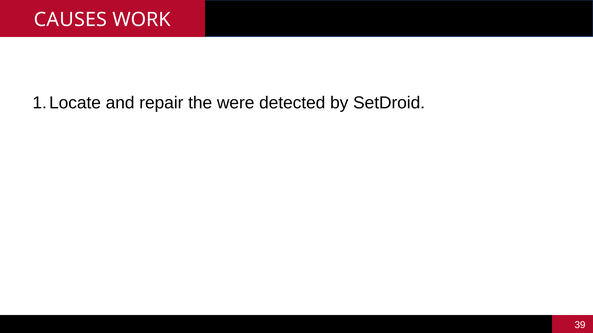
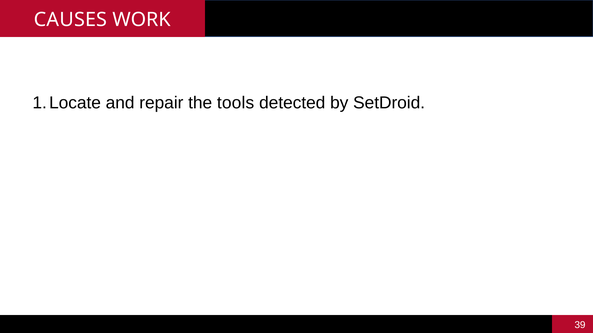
were: were -> tools
